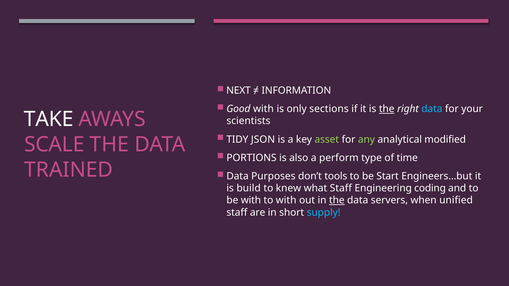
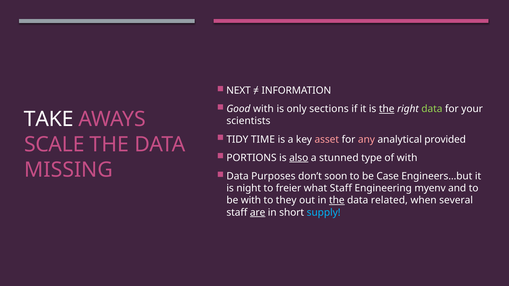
data at (432, 109) colour: light blue -> light green
JSON: JSON -> TIME
asset colour: light green -> pink
any colour: light green -> pink
modified: modified -> provided
also underline: none -> present
perform: perform -> stunned
of time: time -> with
TRAINED: TRAINED -> MISSING
tools: tools -> soon
Start: Start -> Case
build: build -> night
knew: knew -> freier
coding: coding -> myenv
to with: with -> they
servers: servers -> related
unified: unified -> several
are underline: none -> present
